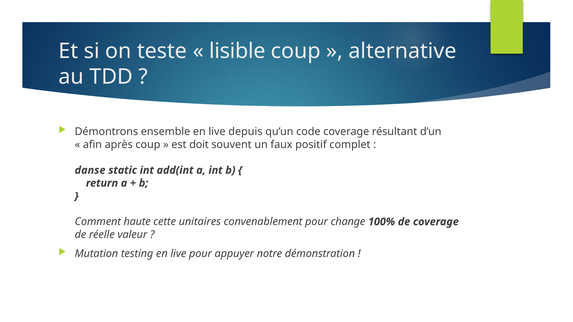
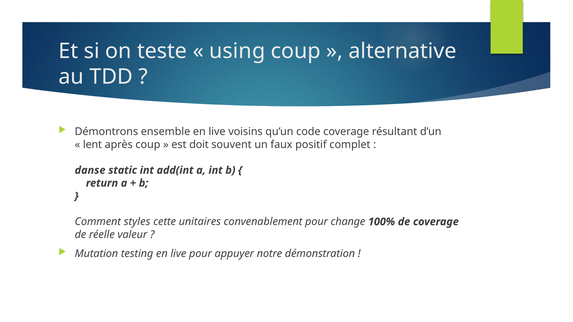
lisible: lisible -> using
depuis: depuis -> voisins
afin: afin -> lent
haute: haute -> styles
